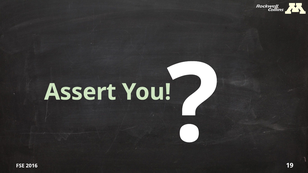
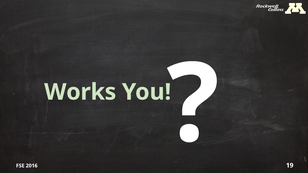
Assert: Assert -> Works
